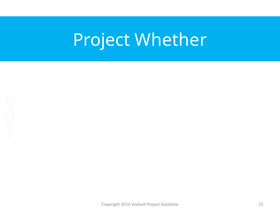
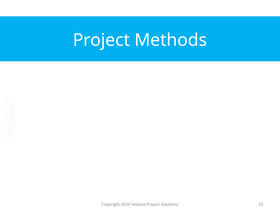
Whether: Whether -> Methods
